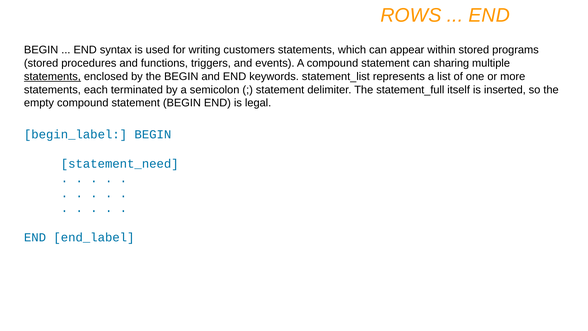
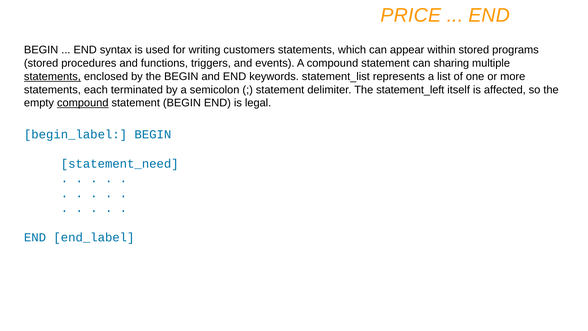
ROWS: ROWS -> PRICE
statement_full: statement_full -> statement_left
inserted: inserted -> affected
compound at (83, 103) underline: none -> present
